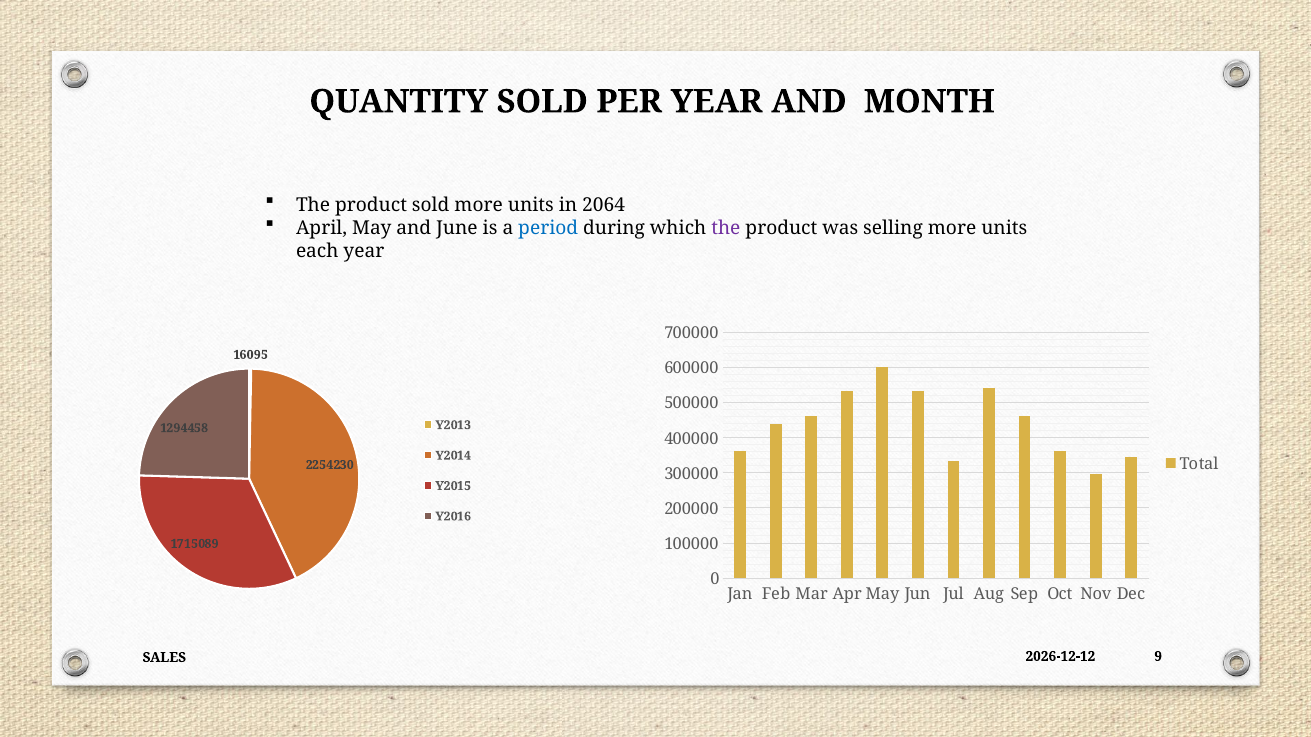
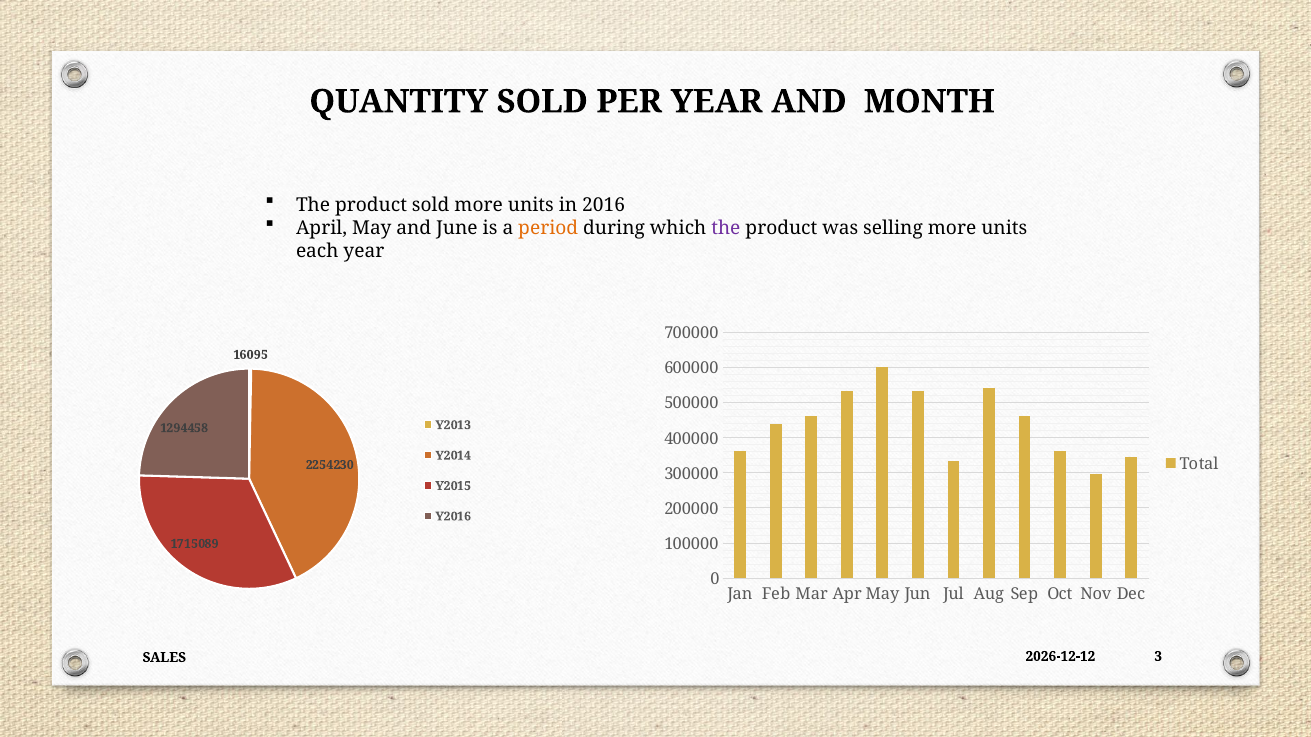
2064: 2064 -> 2016
period colour: blue -> orange
9: 9 -> 3
